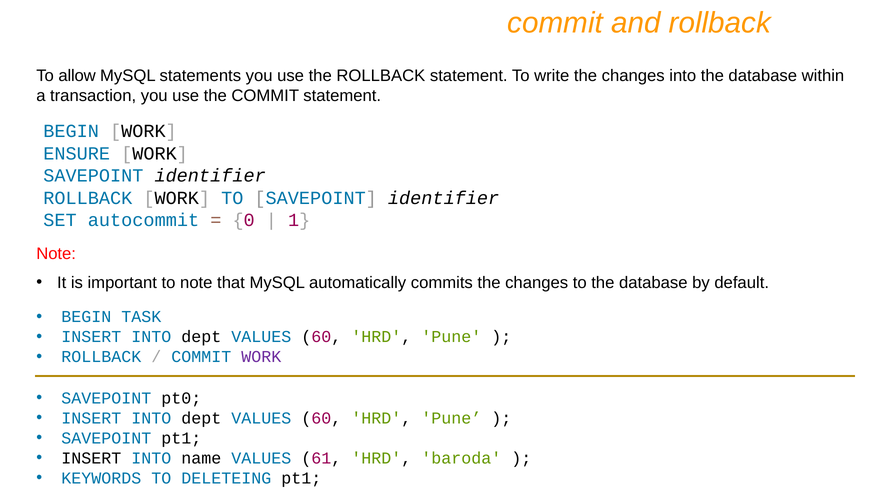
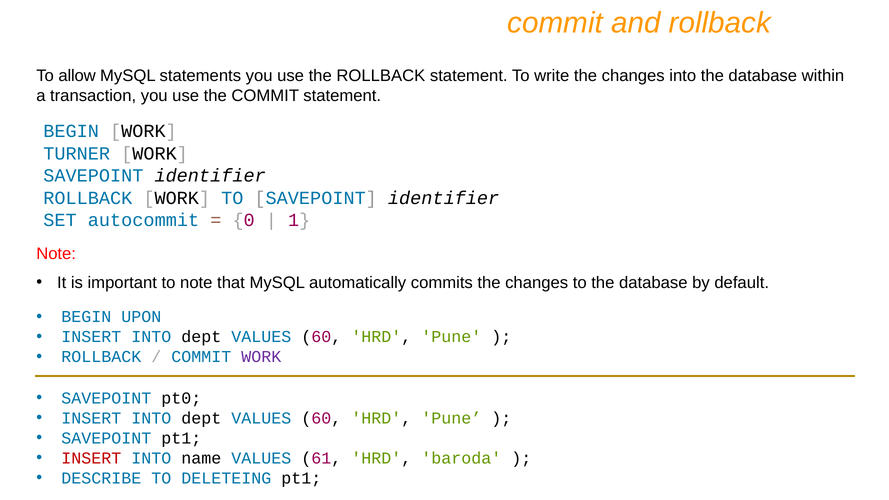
ENSURE: ENSURE -> TURNER
TASK: TASK -> UPON
INSERT at (91, 458) colour: black -> red
KEYWORDS: KEYWORDS -> DESCRIBE
